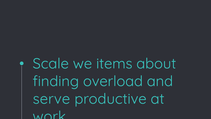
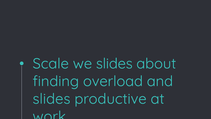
we items: items -> slides
serve at (51, 99): serve -> slides
